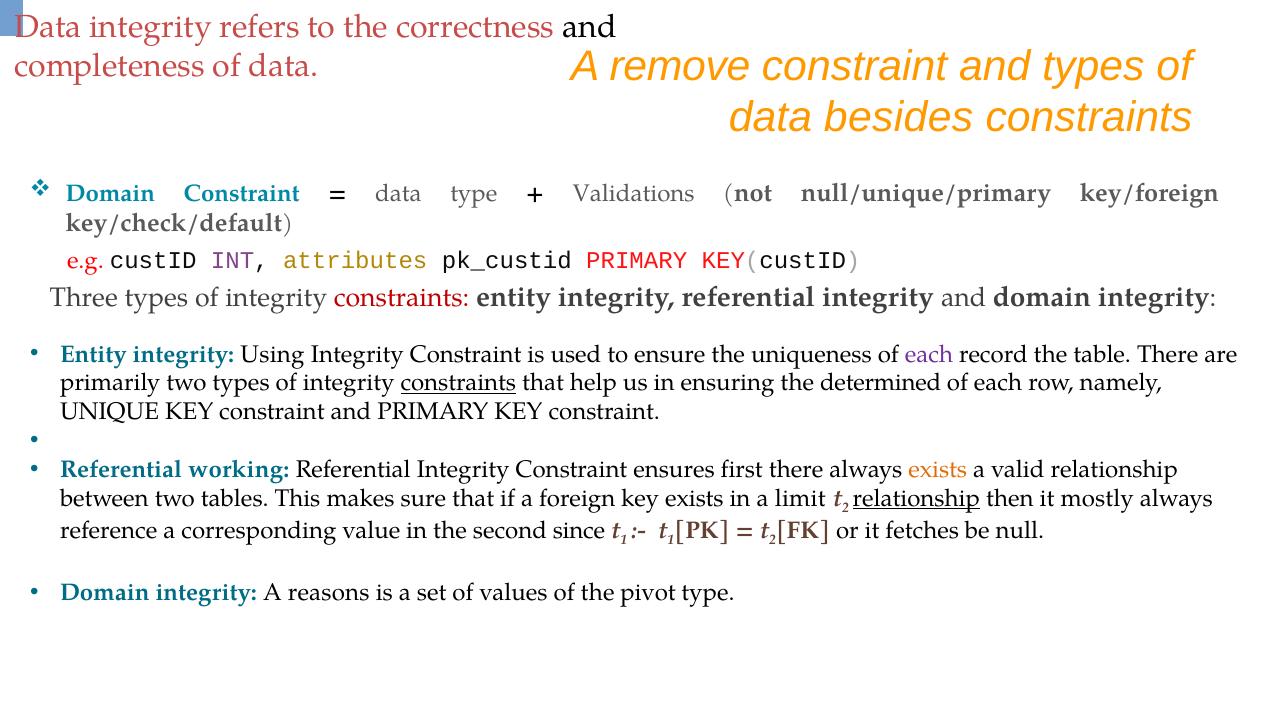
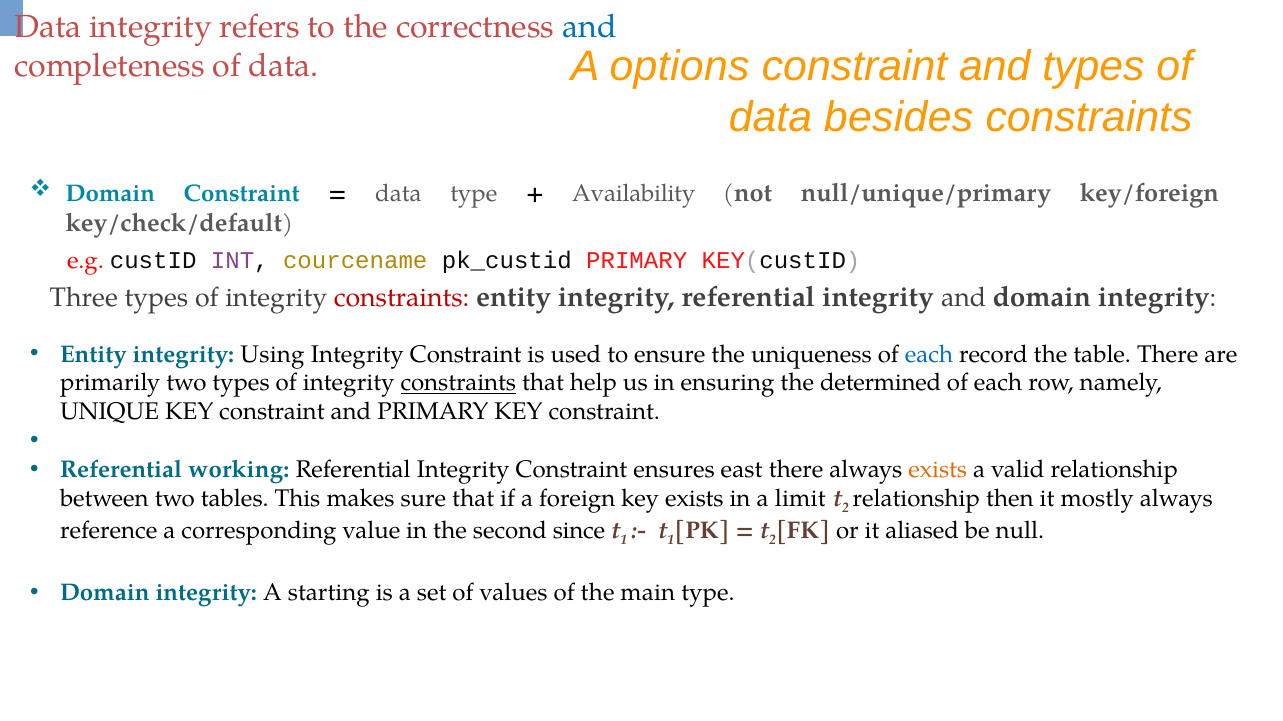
and at (590, 27) colour: black -> blue
remove: remove -> options
Validations: Validations -> Availability
attributes: attributes -> courcename
each at (929, 354) colour: purple -> blue
first: first -> east
relationship at (916, 499) underline: present -> none
fetches: fetches -> aliased
reasons: reasons -> starting
pivot: pivot -> main
